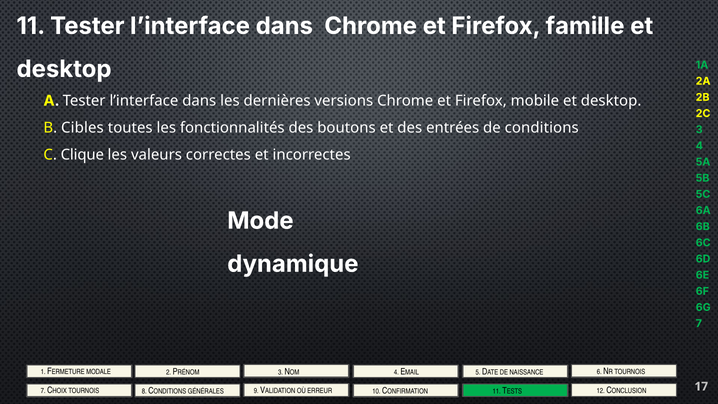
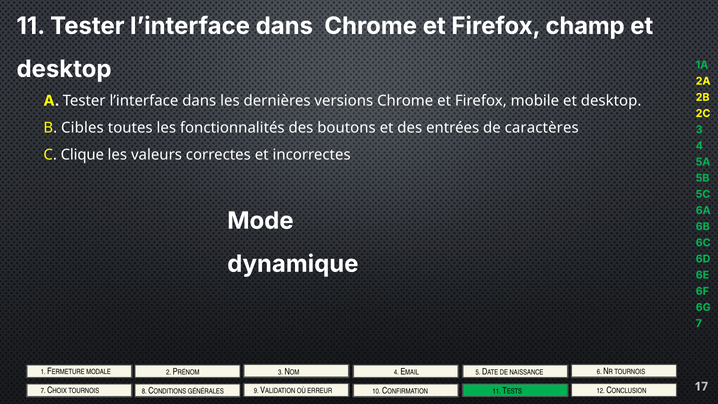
famille: famille -> champ
de conditions: conditions -> caractères
